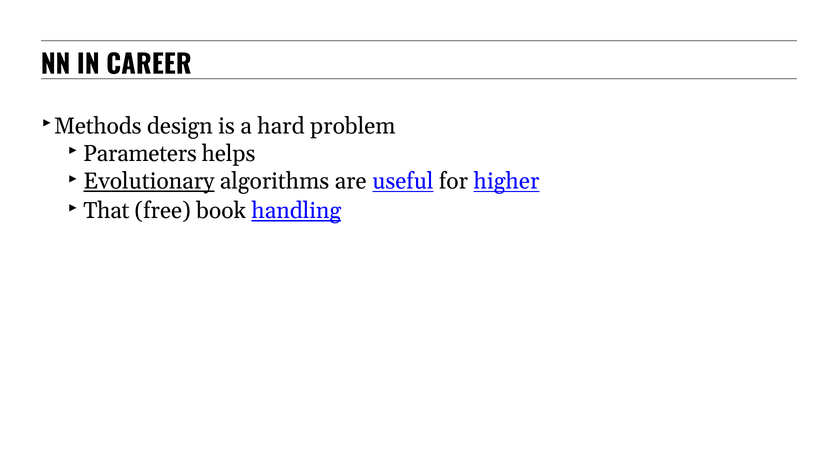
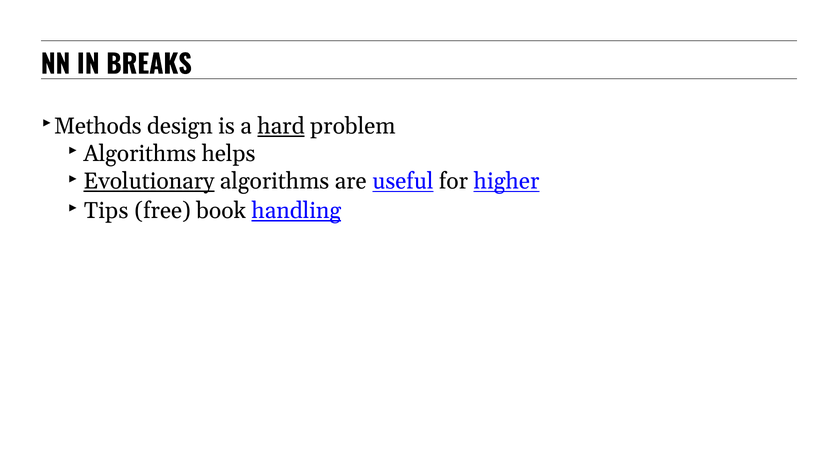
CAREER: CAREER -> BREAKS
hard underline: none -> present
Parameters at (140, 154): Parameters -> Algorithms
That: That -> Tips
